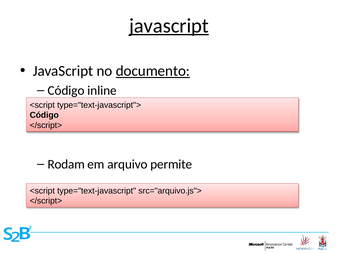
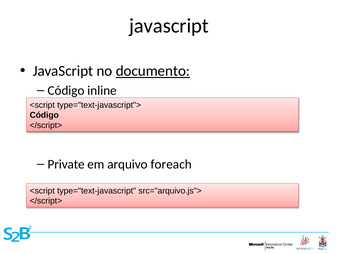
javascript at (169, 26) underline: present -> none
Rodam: Rodam -> Private
permite: permite -> foreach
